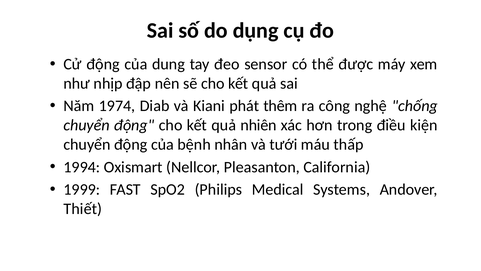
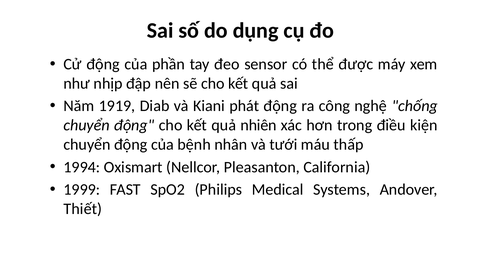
dung: dung -> phần
1974: 1974 -> 1919
phát thêm: thêm -> động
